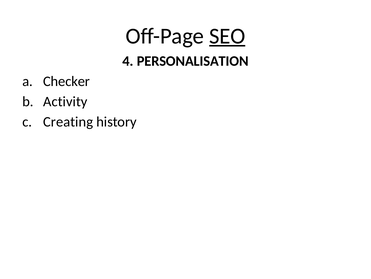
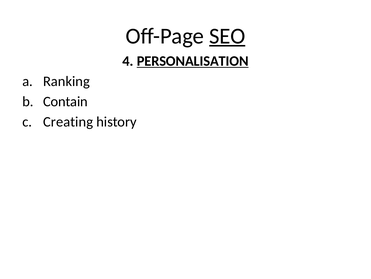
PERSONALISATION underline: none -> present
Checker: Checker -> Ranking
Activity: Activity -> Contain
